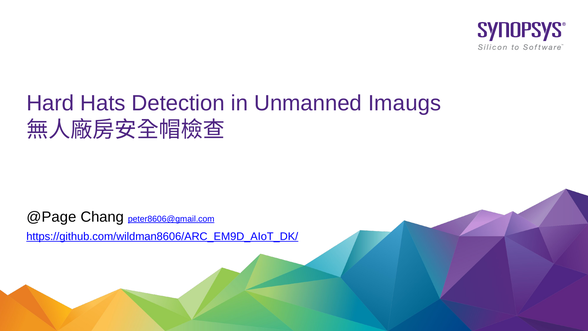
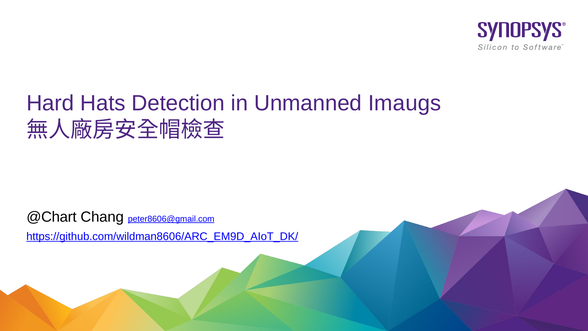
@Page: @Page -> @Chart
